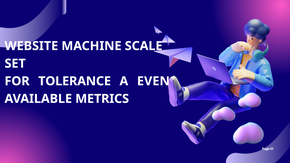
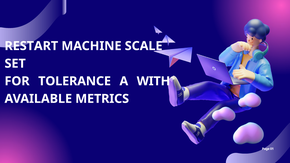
WEBSITE: WEBSITE -> RESTART
EVEN: EVEN -> WITH
